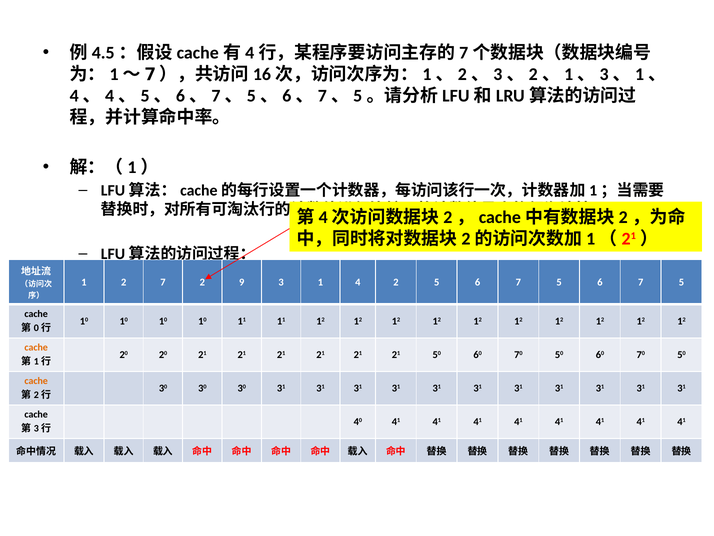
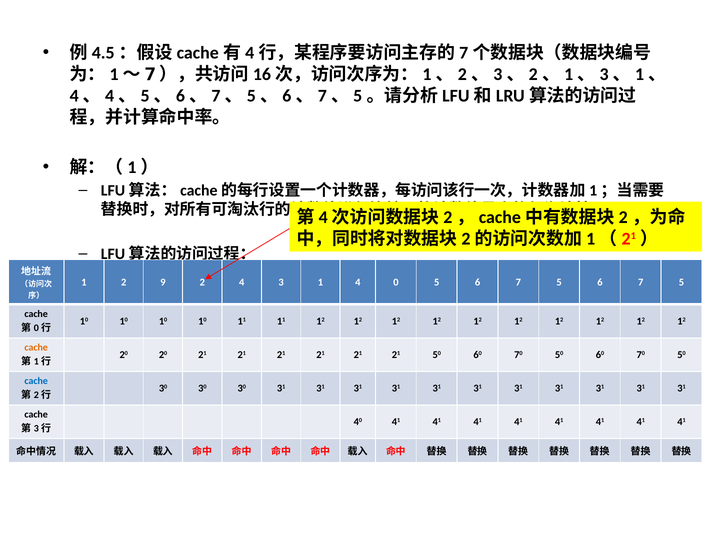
2 7: 7 -> 9
2 9: 9 -> 4
4 2: 2 -> 0
cache at (36, 381) colour: orange -> blue
